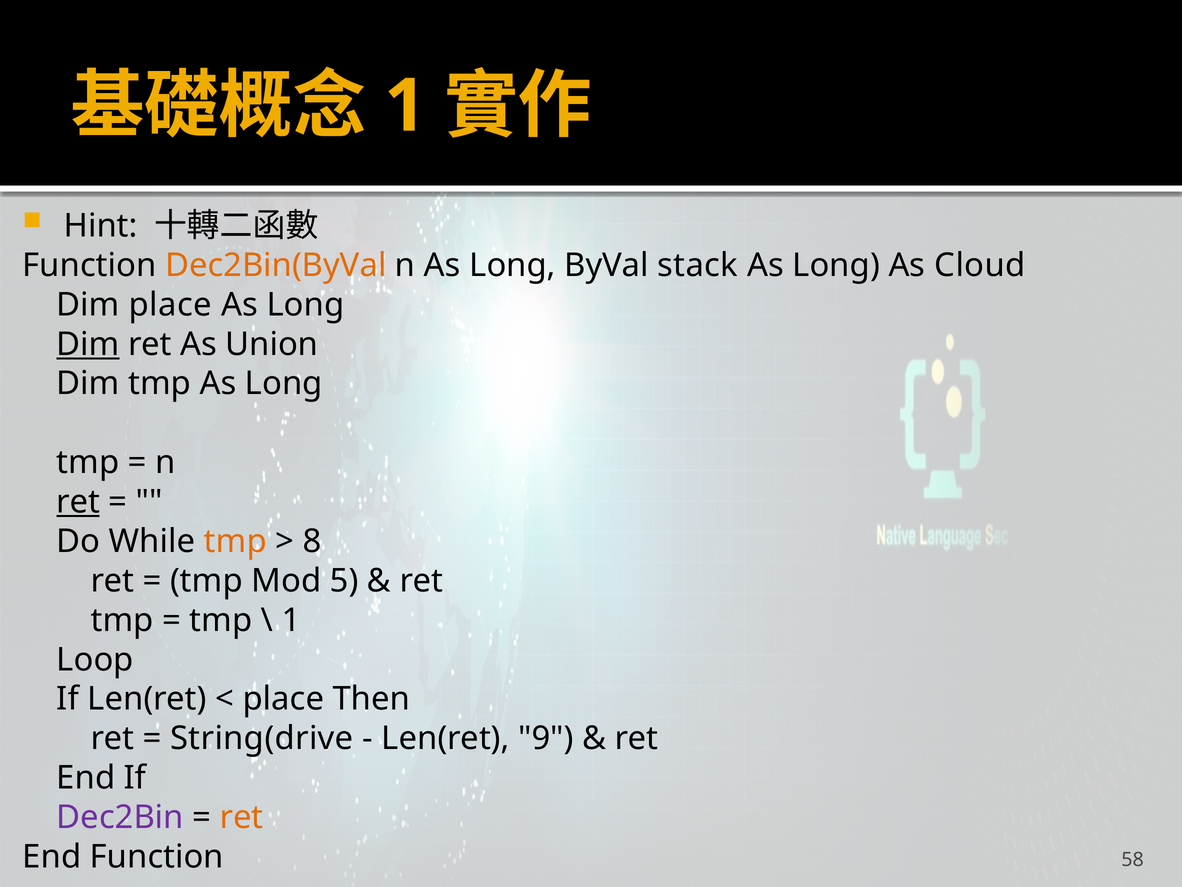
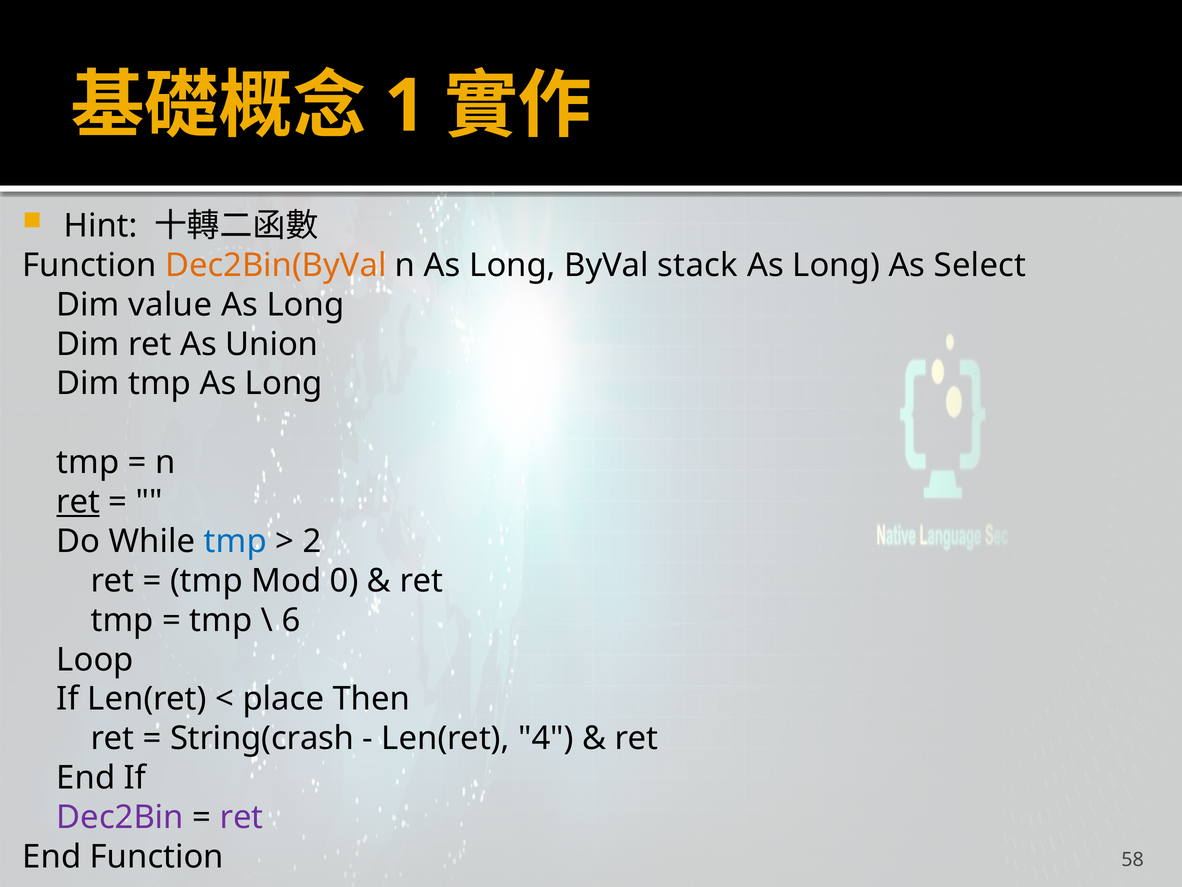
Cloud: Cloud -> Select
Dim place: place -> value
Dim at (88, 344) underline: present -> none
tmp at (235, 541) colour: orange -> blue
8: 8 -> 2
5: 5 -> 0
1 at (291, 620): 1 -> 6
String(drive: String(drive -> String(crash
9: 9 -> 4
ret at (241, 817) colour: orange -> purple
